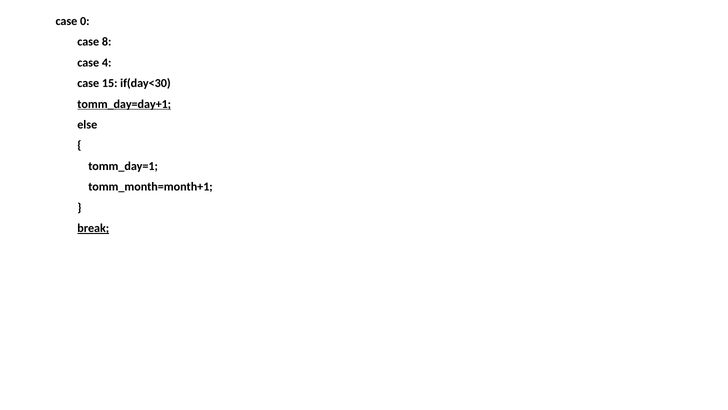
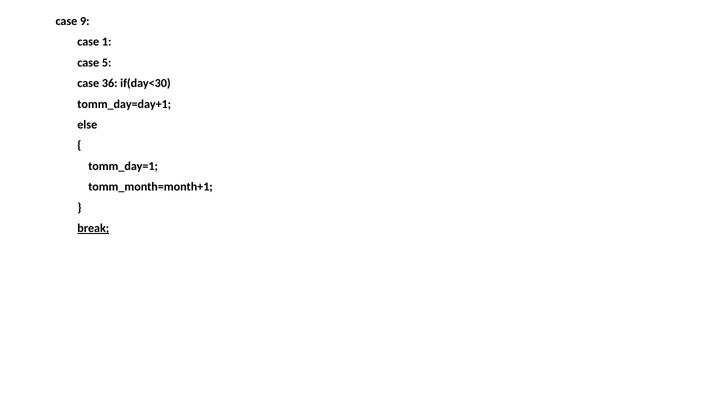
0: 0 -> 9
8: 8 -> 1
4: 4 -> 5
15: 15 -> 36
tomm_day=day+1 underline: present -> none
